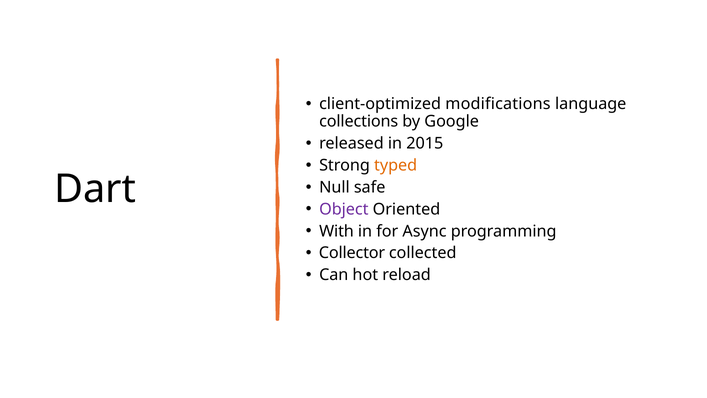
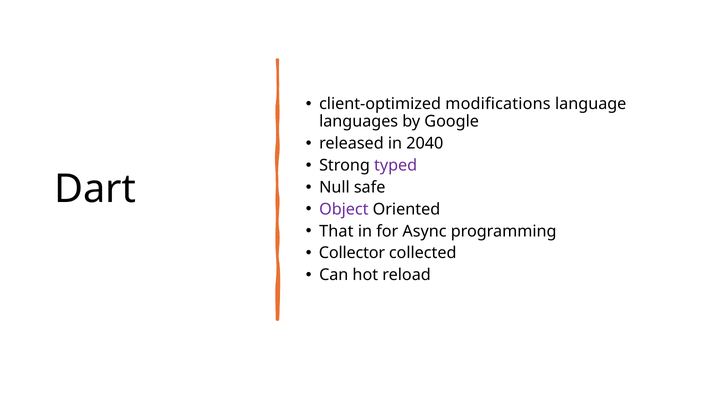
collections: collections -> languages
2015: 2015 -> 2040
typed colour: orange -> purple
With: With -> That
